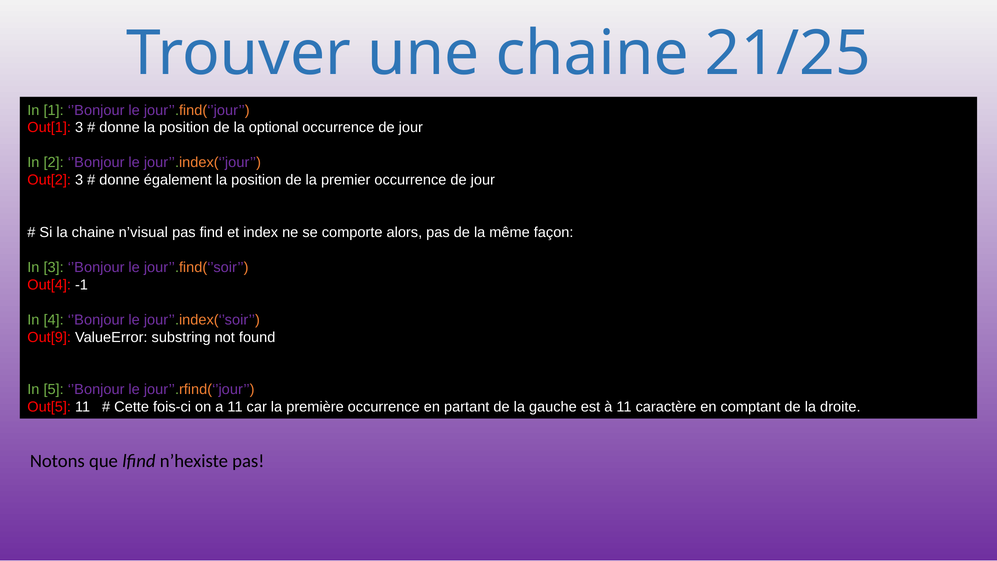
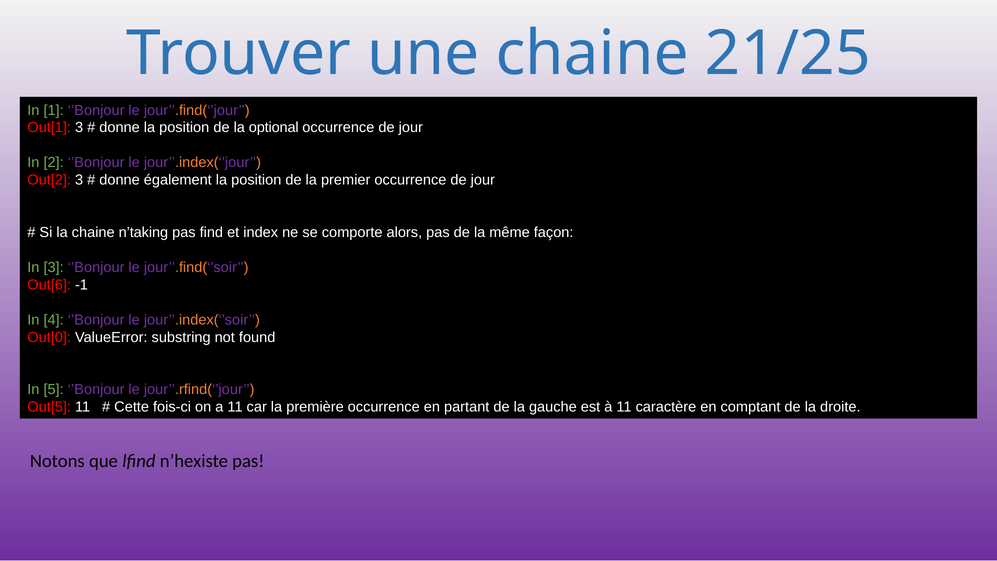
n’visual: n’visual -> n’taking
Out[4: Out[4 -> Out[6
Out[9: Out[9 -> Out[0
